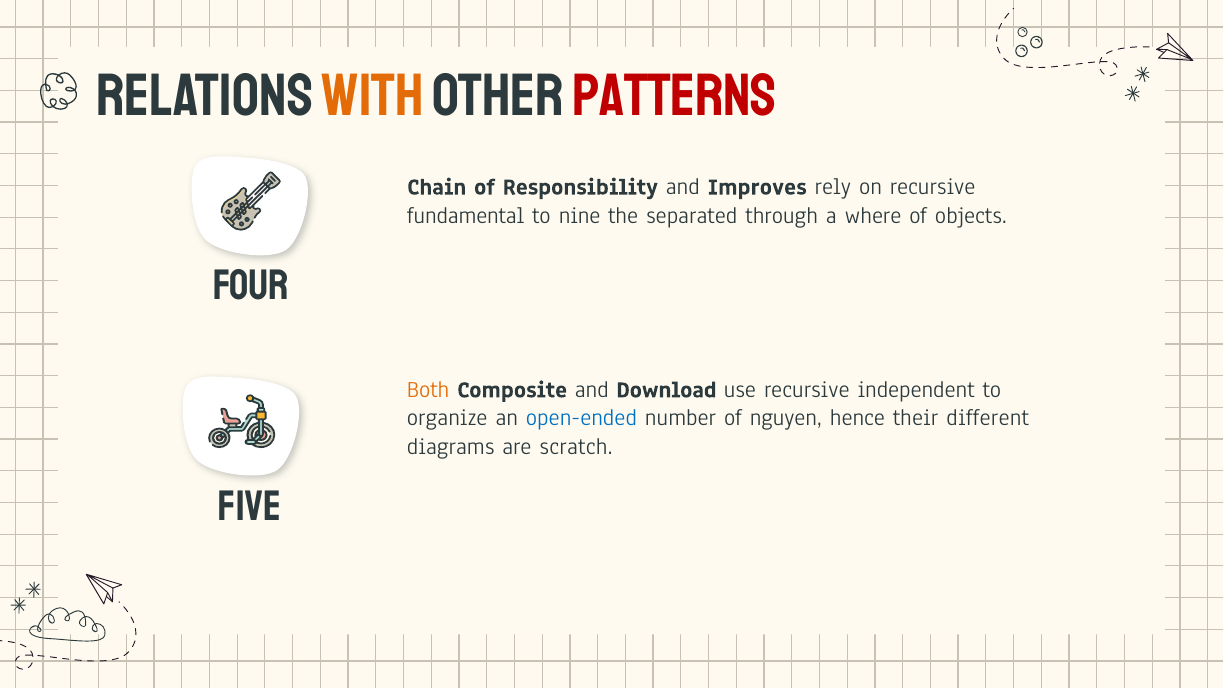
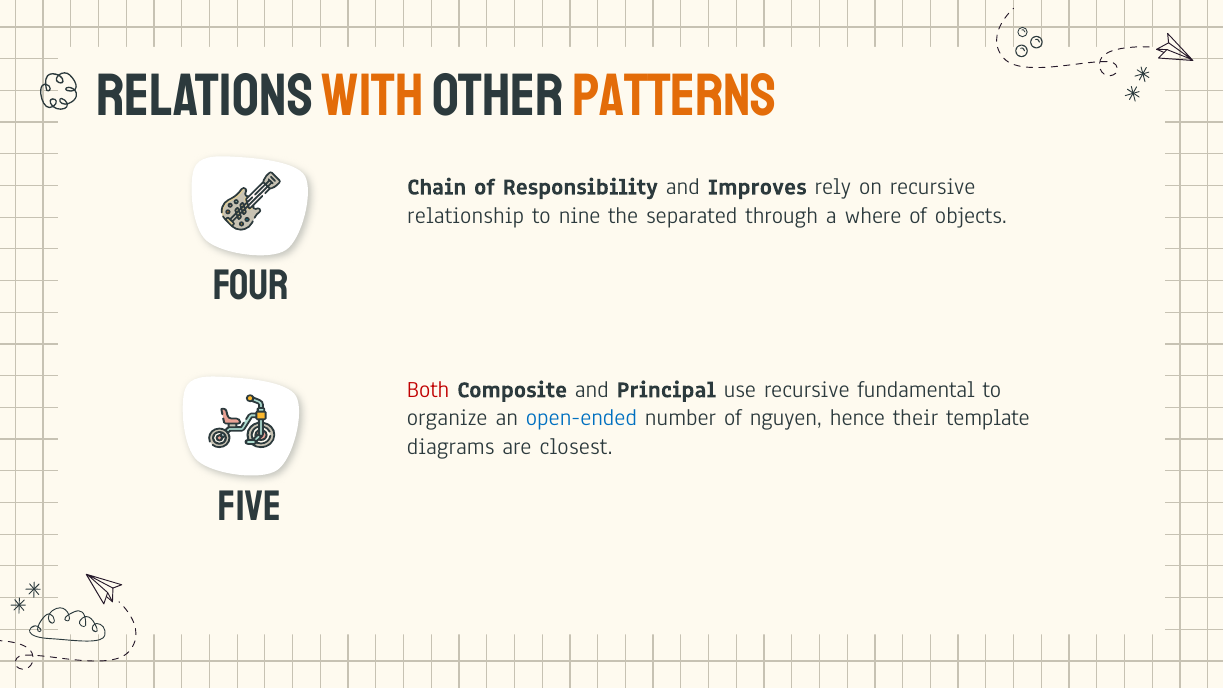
patterns colour: red -> orange
fundamental: fundamental -> relationship
Both colour: orange -> red
Download: Download -> Principal
independent: independent -> fundamental
different: different -> template
scratch: scratch -> closest
